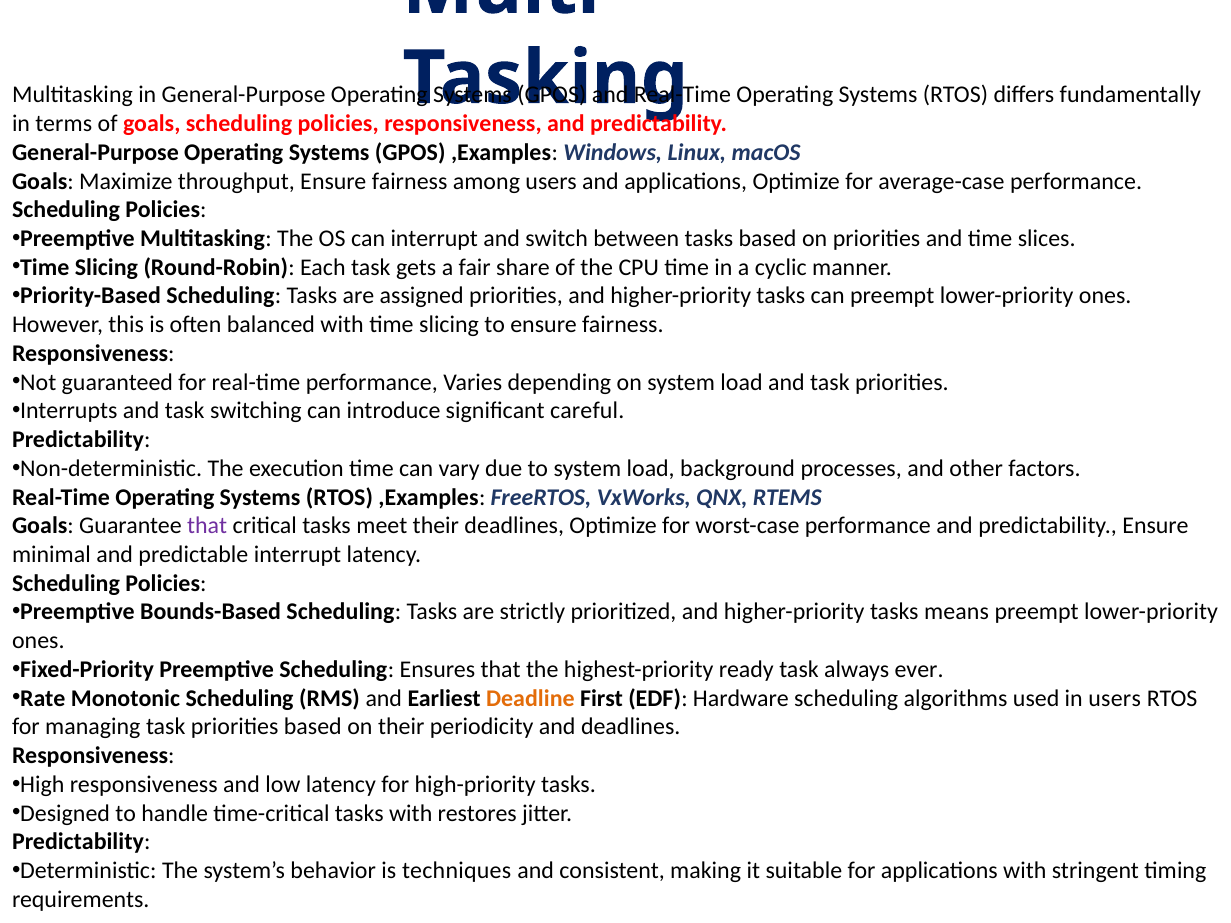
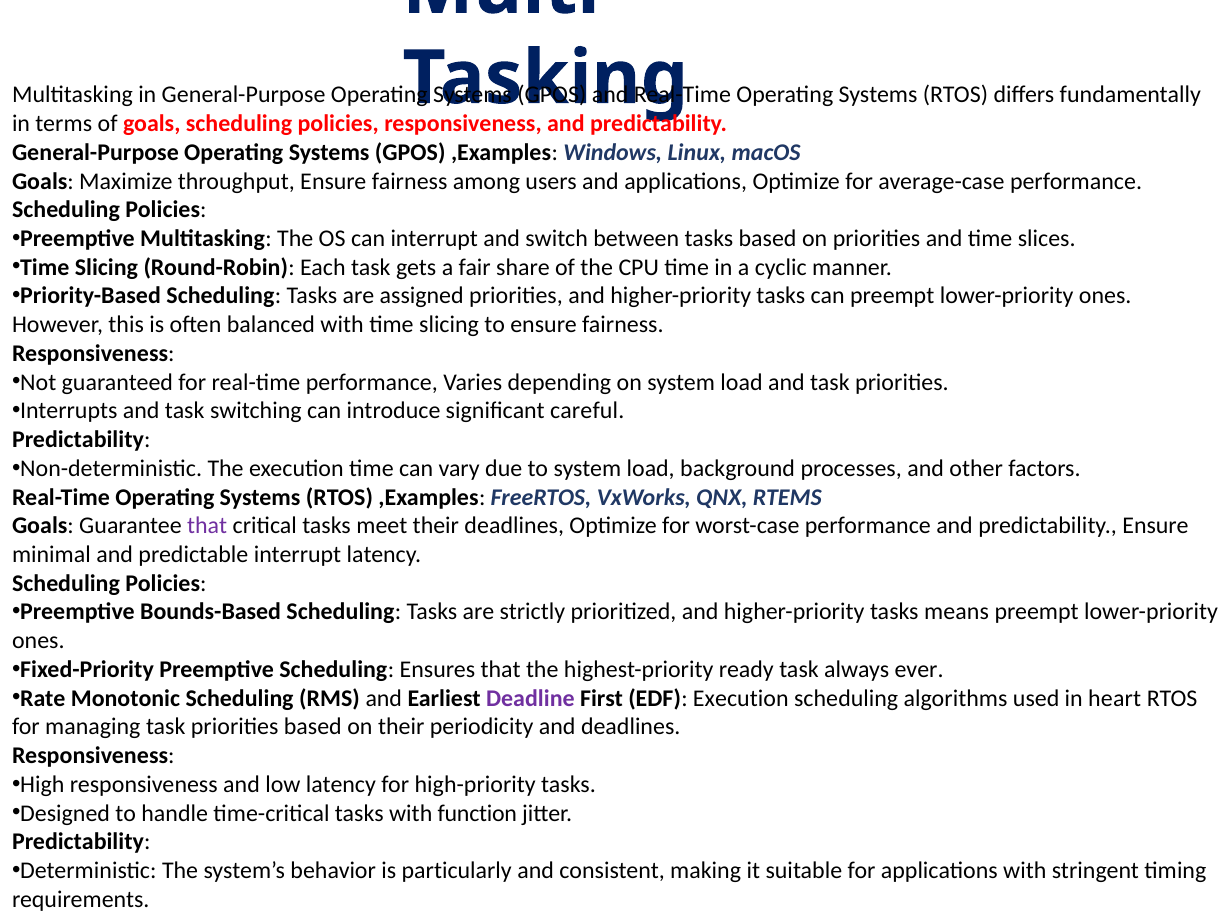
Deadline colour: orange -> purple
EDF Hardware: Hardware -> Execution
in users: users -> heart
restores: restores -> function
techniques: techniques -> particularly
